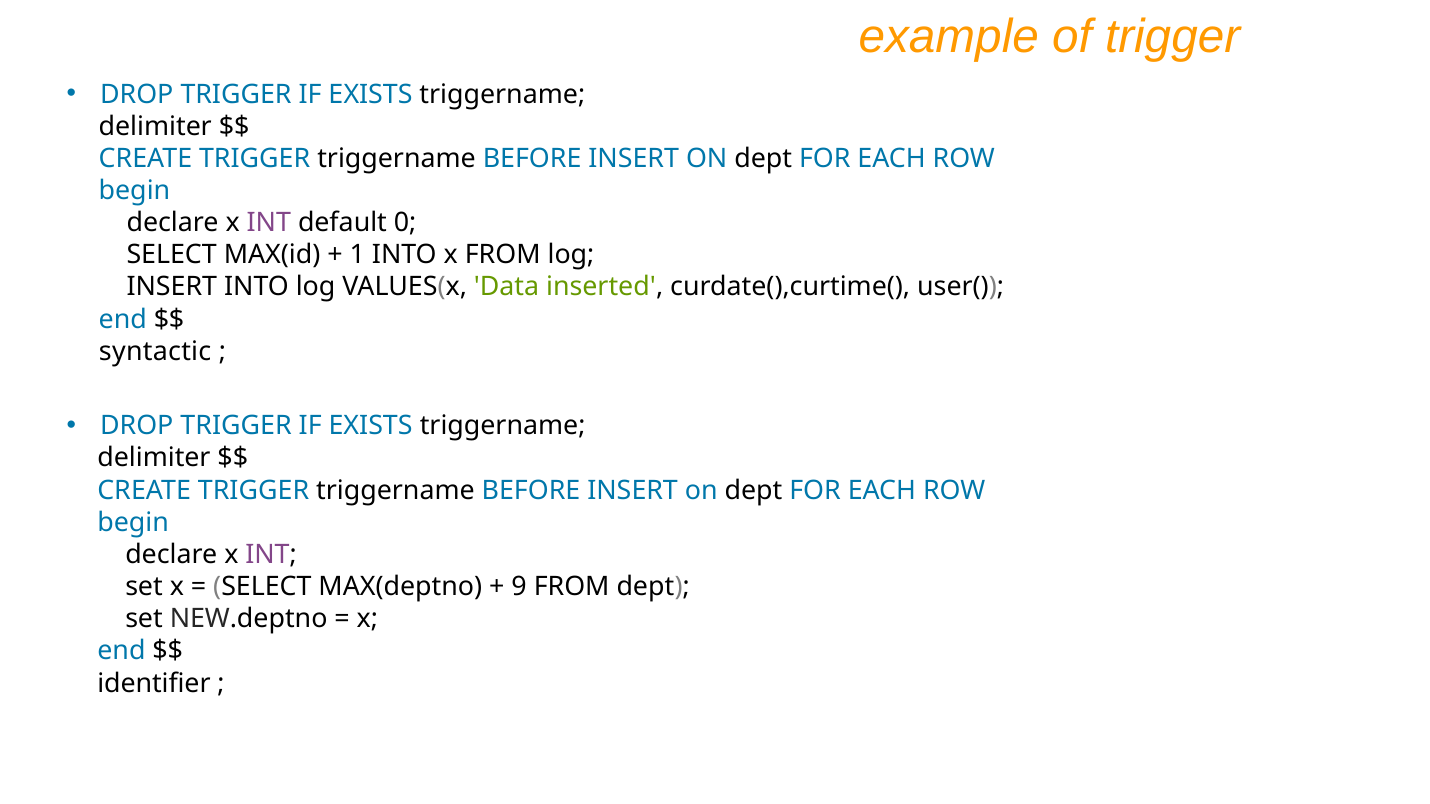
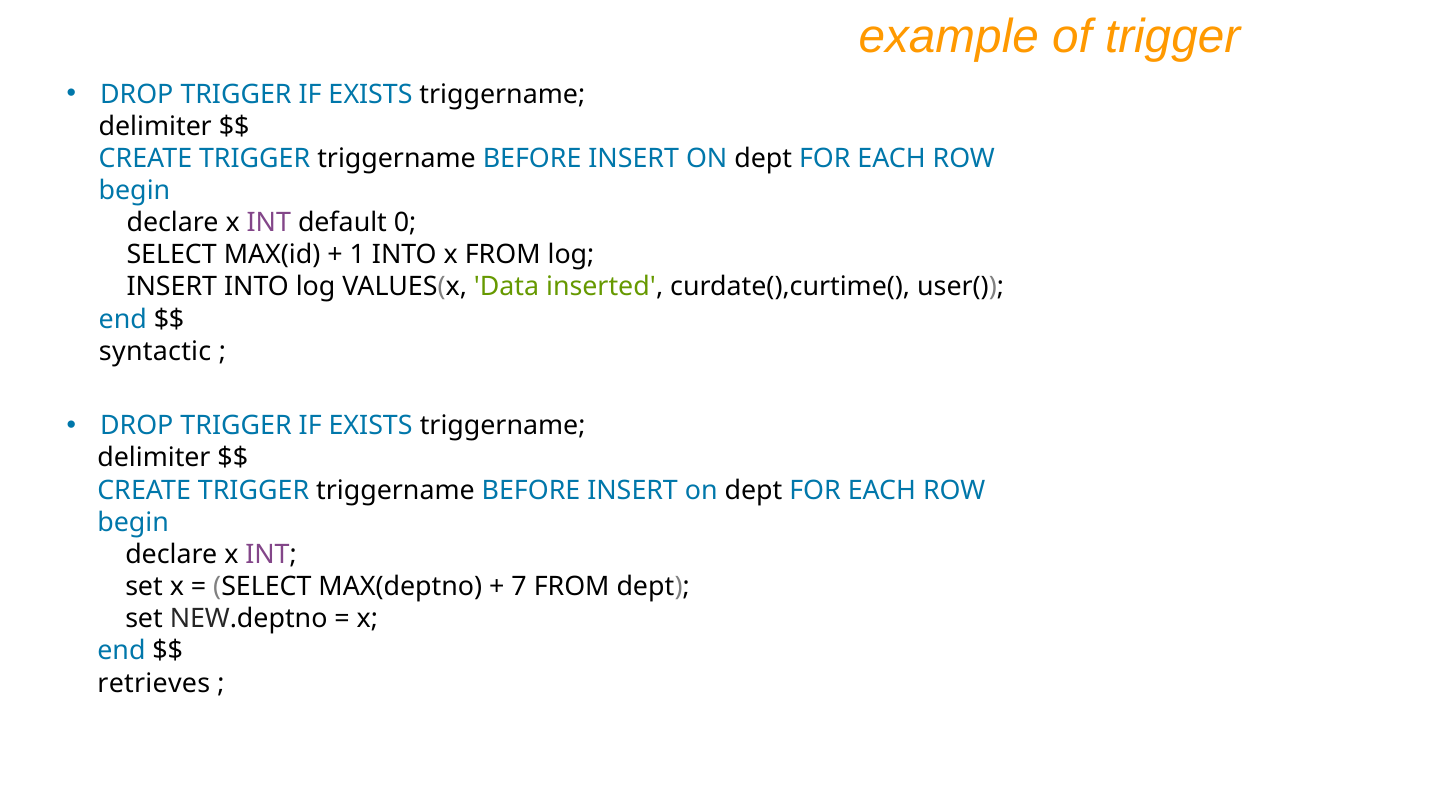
9: 9 -> 7
identifier: identifier -> retrieves
